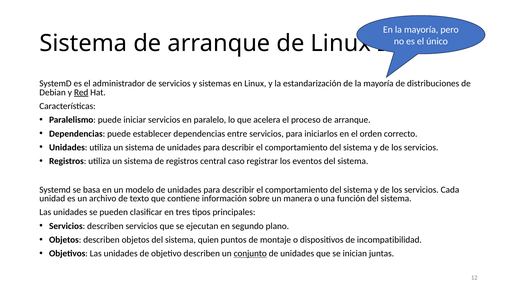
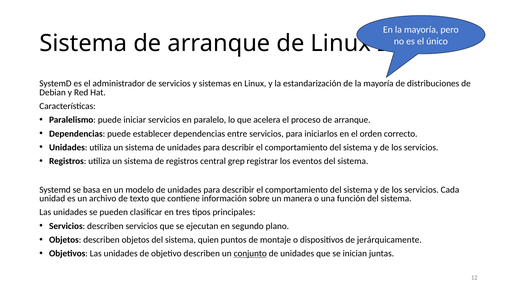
Red underline: present -> none
caso: caso -> grep
incompatibilidad: incompatibilidad -> jerárquicamente
